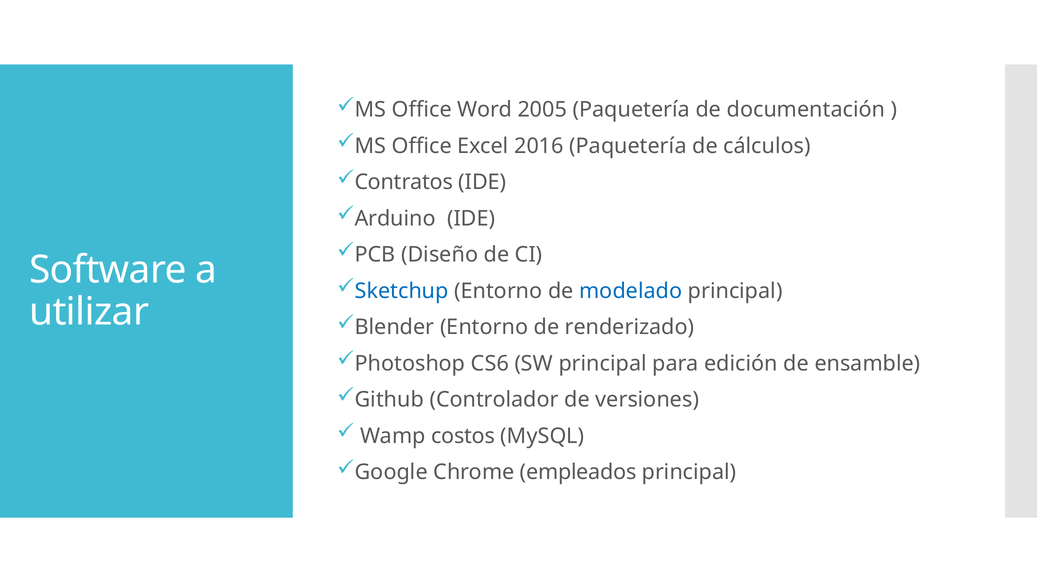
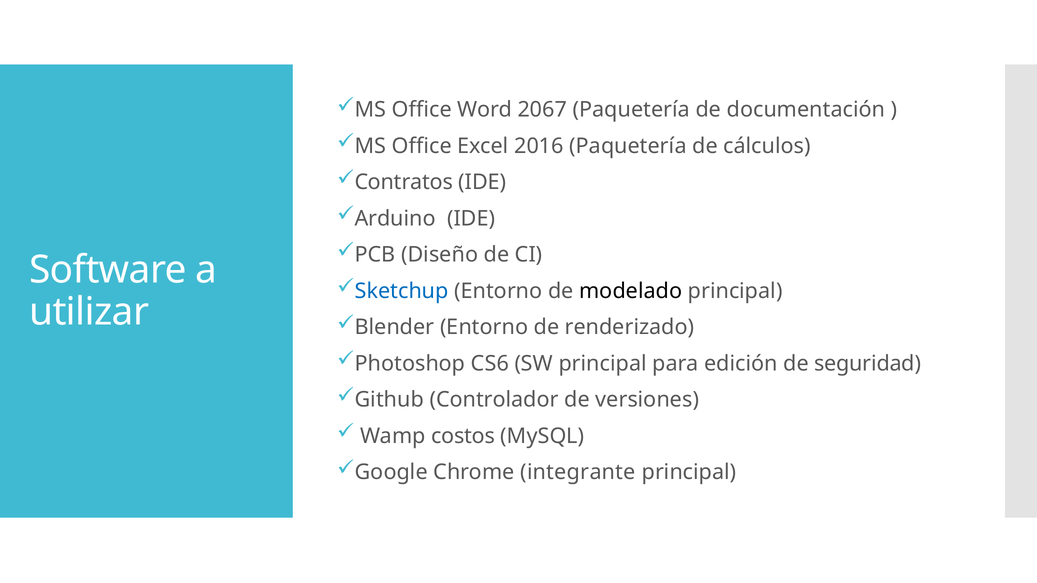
2005: 2005 -> 2067
modelado colour: blue -> black
ensamble: ensamble -> seguridad
empleados: empleados -> integrante
